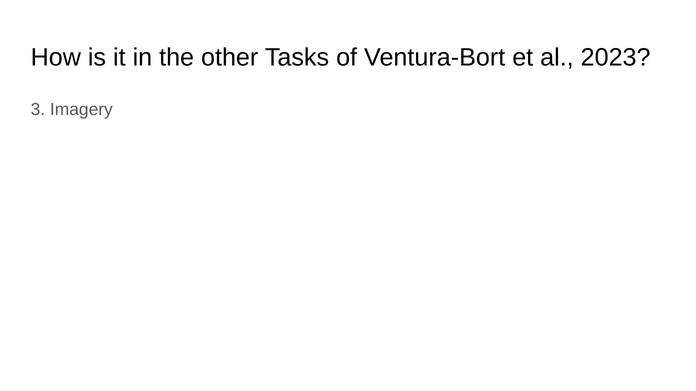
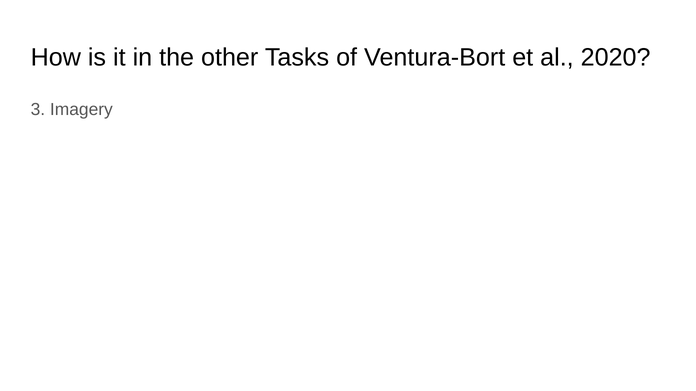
2023: 2023 -> 2020
